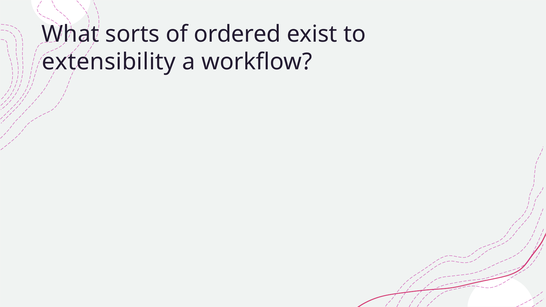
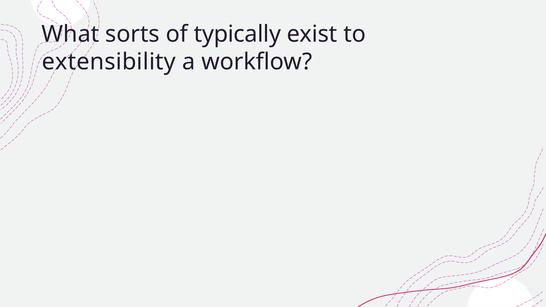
ordered: ordered -> typically
